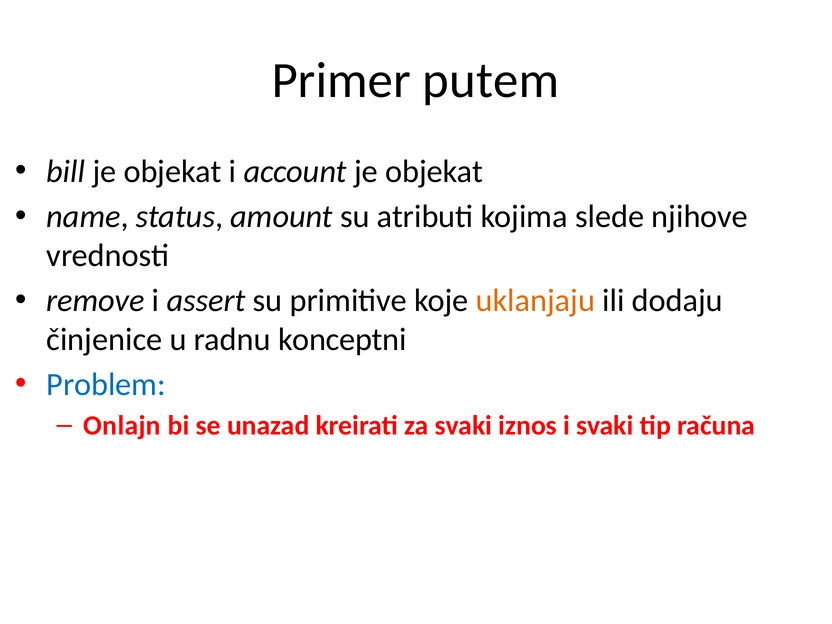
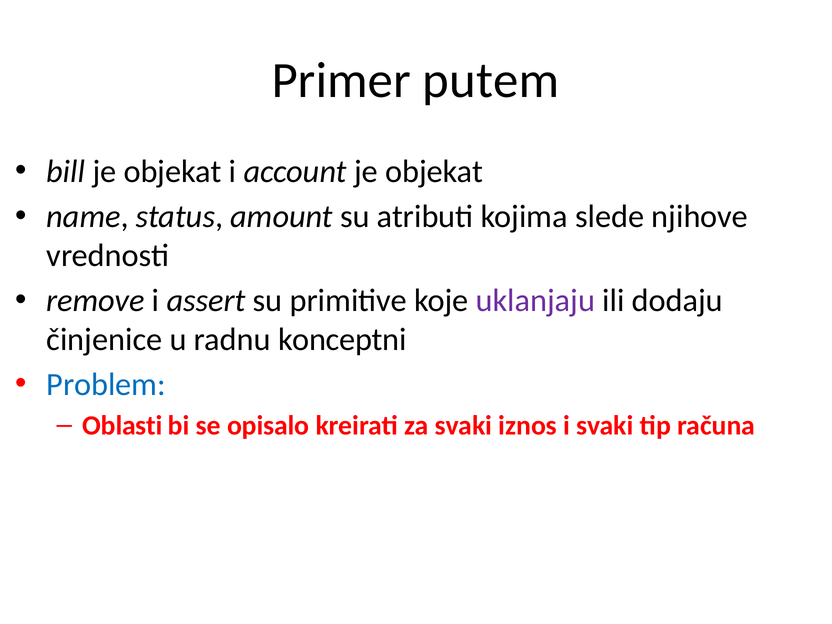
uklanjaju colour: orange -> purple
Onlajn: Onlajn -> Oblasti
unazad: unazad -> opisalo
